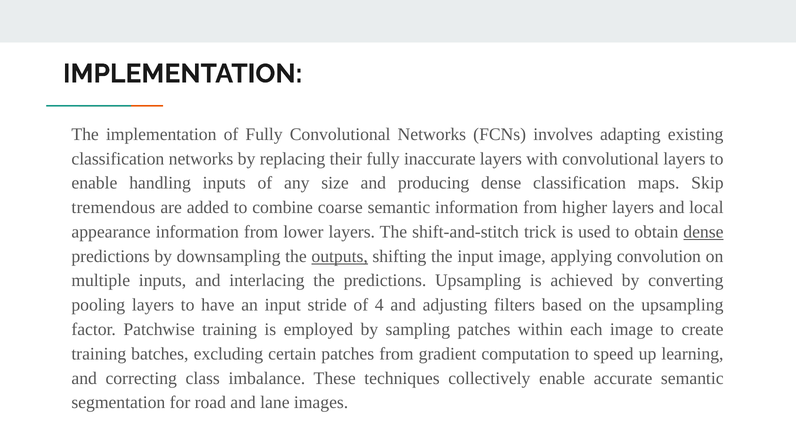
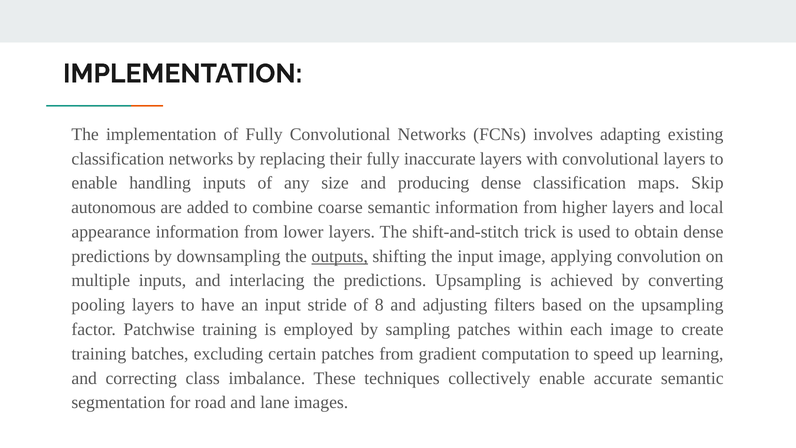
tremendous: tremendous -> autonomous
dense at (703, 232) underline: present -> none
4: 4 -> 8
